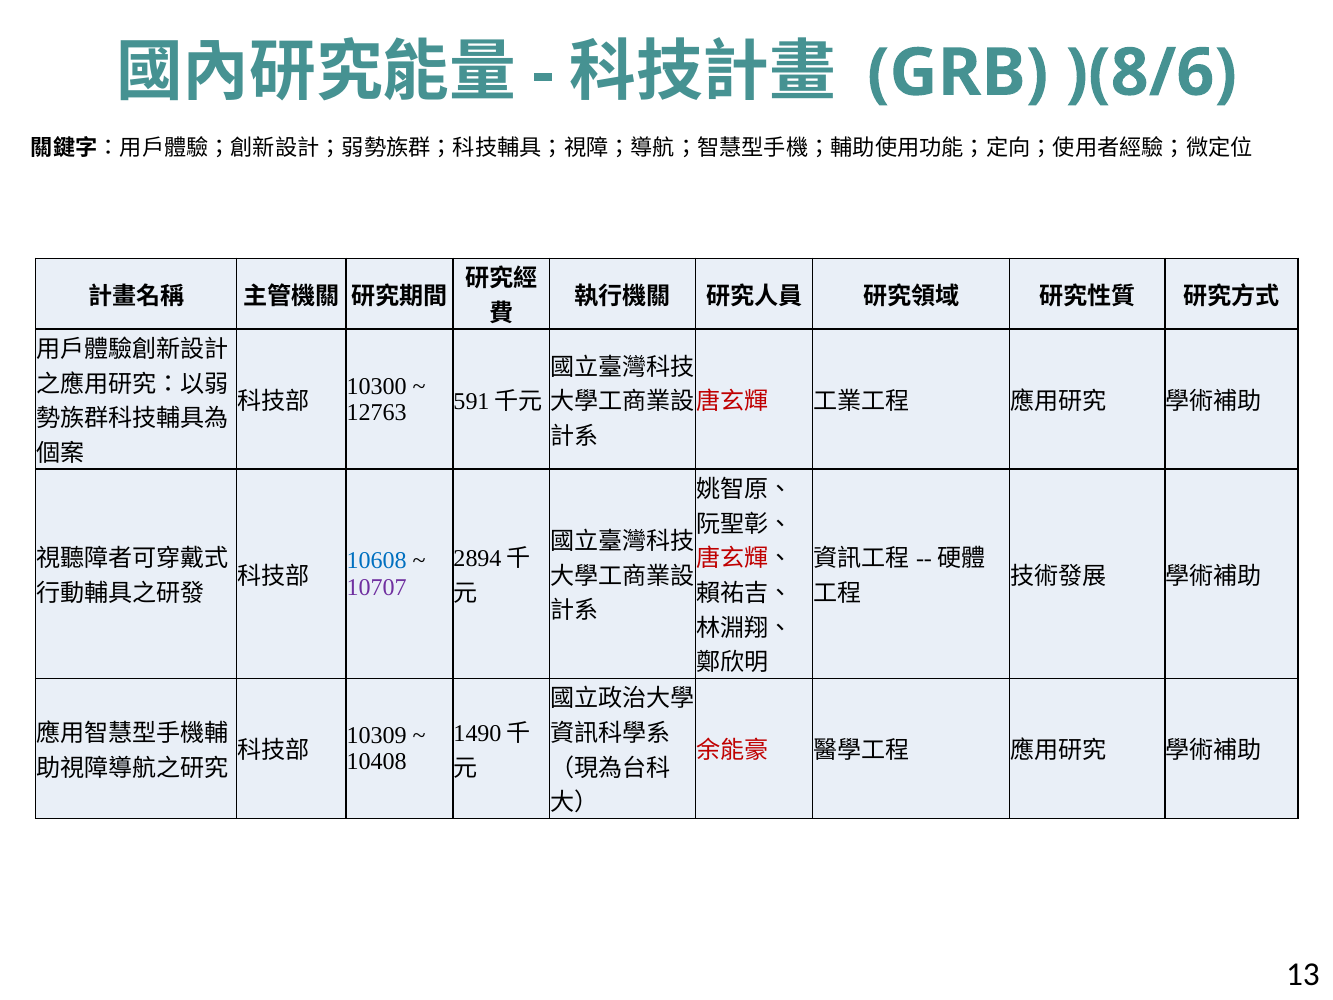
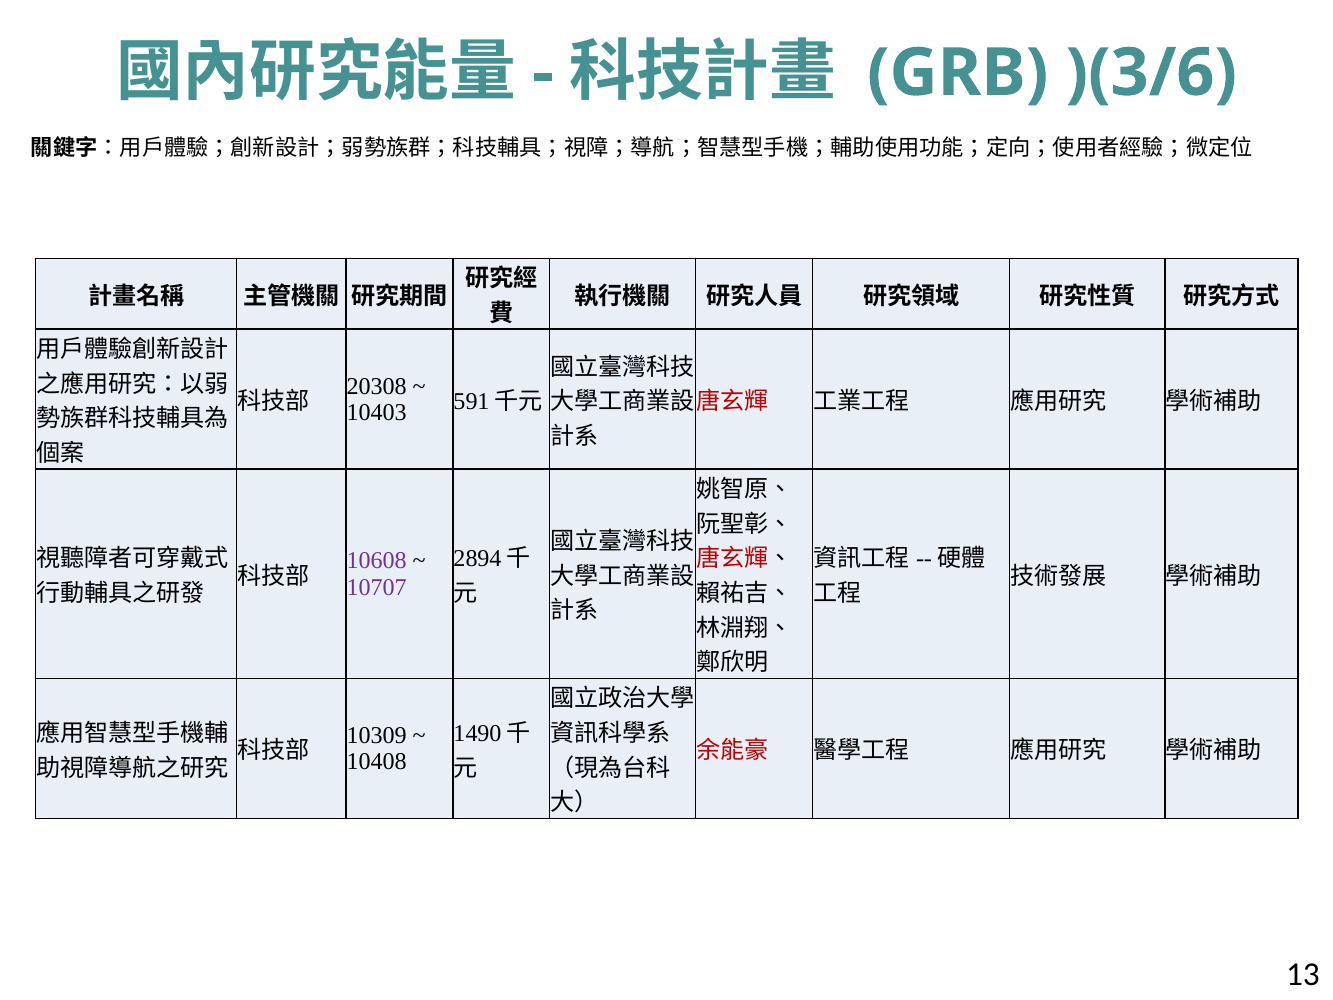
)(8/6: )(8/6 -> )(3/6
10300: 10300 -> 20308
12763: 12763 -> 10403
10608 colour: blue -> purple
